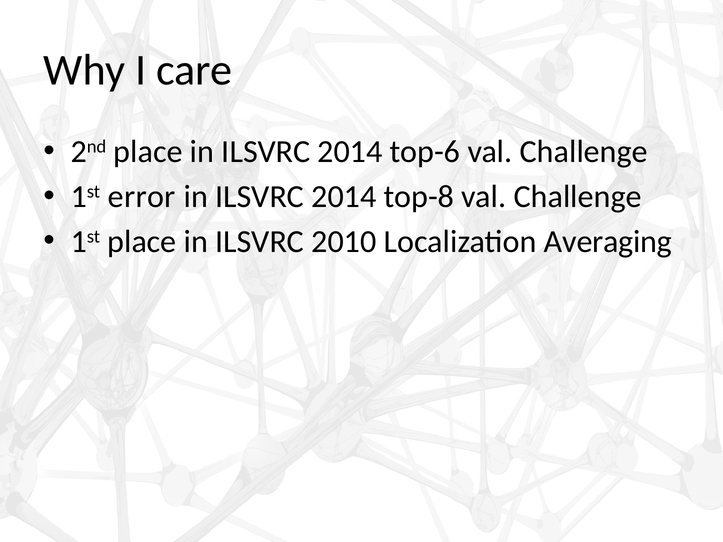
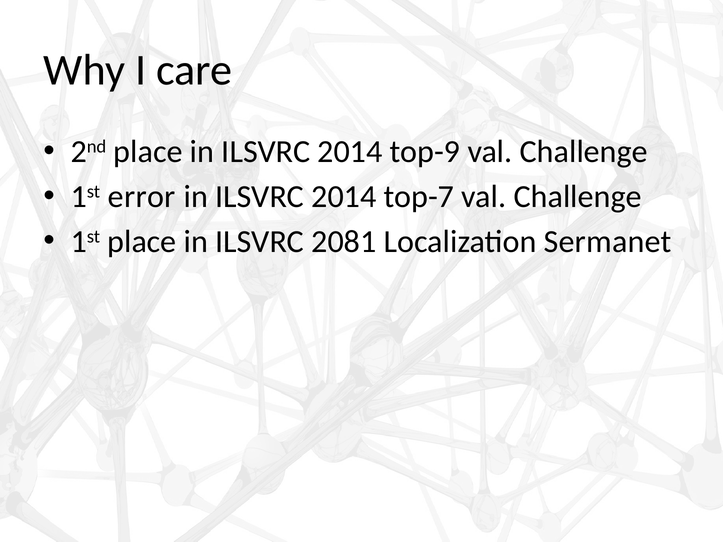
top-6: top-6 -> top-9
top-8: top-8 -> top-7
2010: 2010 -> 2081
Averaging: Averaging -> Sermanet
